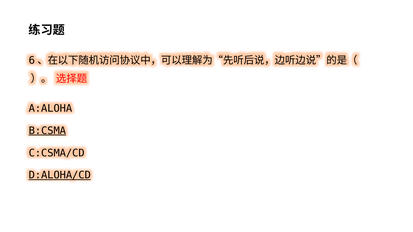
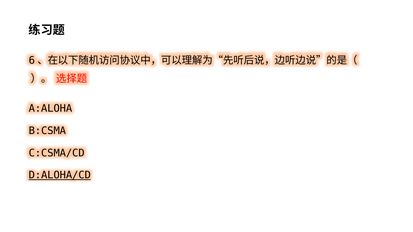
B:CSMA underline: present -> none
